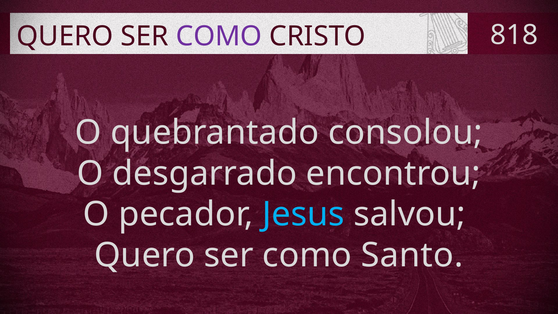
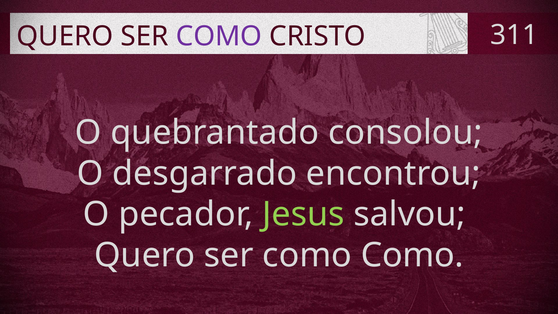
818: 818 -> 311
Jesus colour: light blue -> light green
como Santo: Santo -> Como
